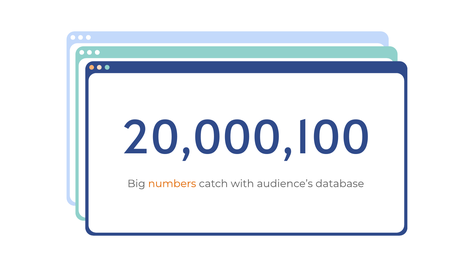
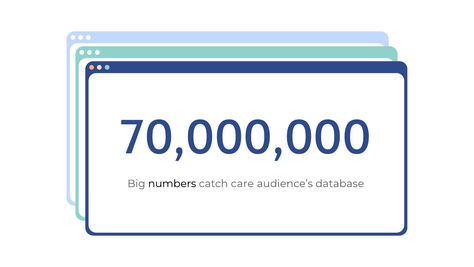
20,000,100: 20,000,100 -> 70,000,000
numbers colour: orange -> black
with: with -> care
